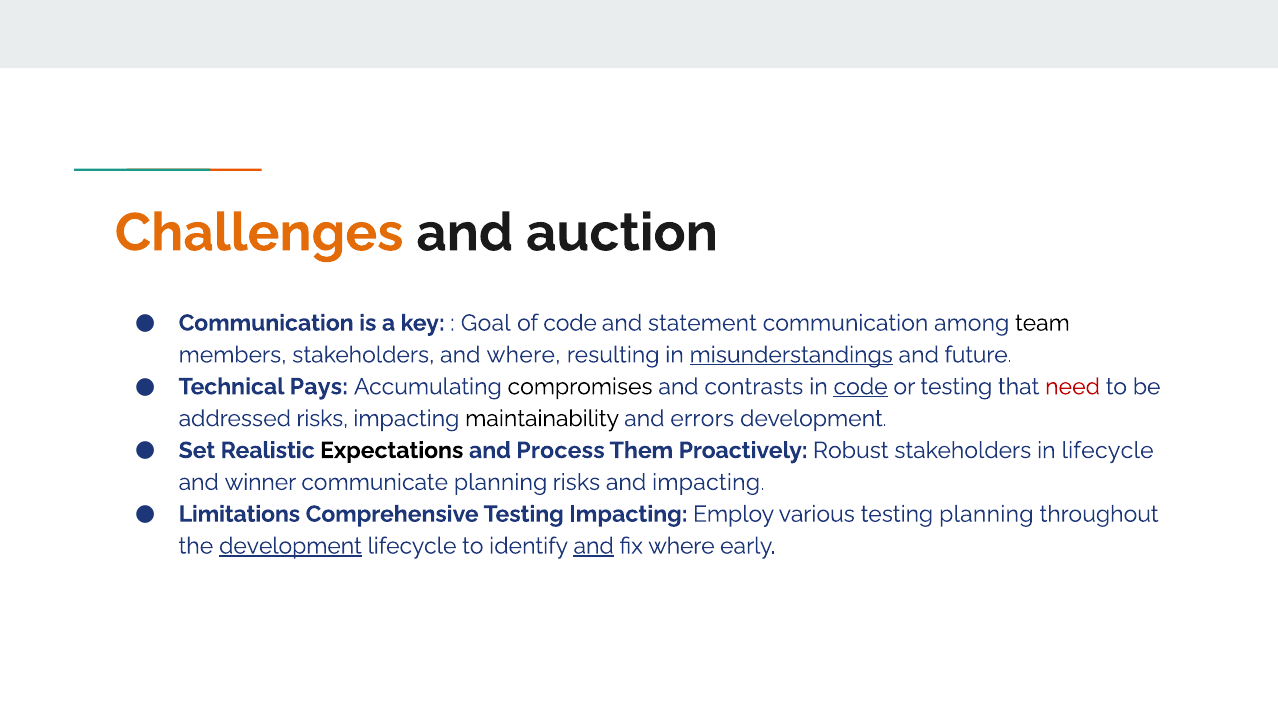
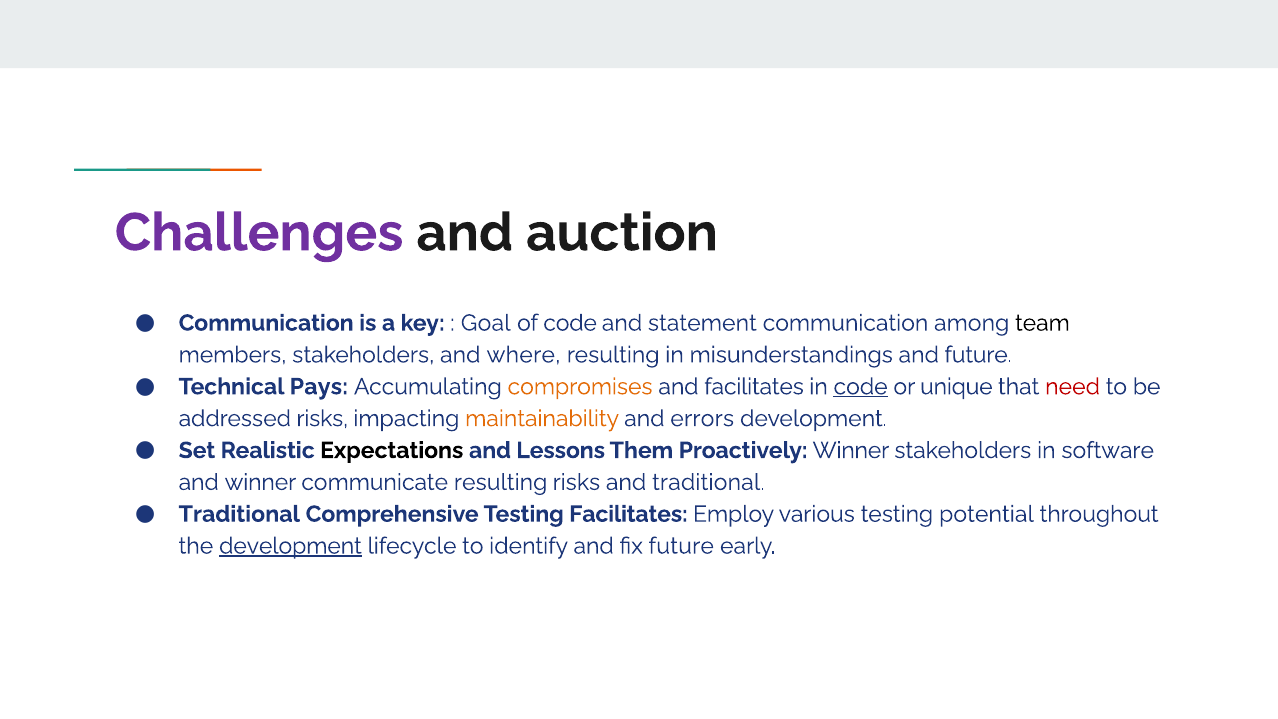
Challenges colour: orange -> purple
misunderstandings underline: present -> none
compromises colour: black -> orange
and contrasts: contrasts -> facilitates
or testing: testing -> unique
maintainability colour: black -> orange
Process: Process -> Lessons
Proactively Robust: Robust -> Winner
in lifecycle: lifecycle -> software
communicate planning: planning -> resulting
and impacting: impacting -> traditional
Limitations at (239, 514): Limitations -> Traditional
Testing Impacting: Impacting -> Facilitates
testing planning: planning -> potential
and at (594, 546) underline: present -> none
fix where: where -> future
